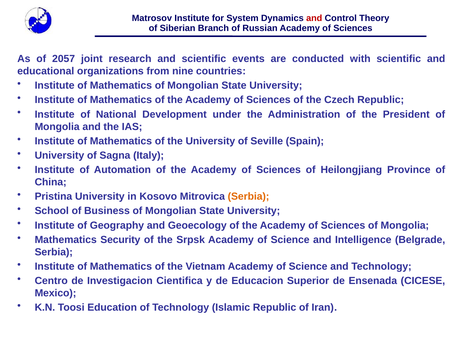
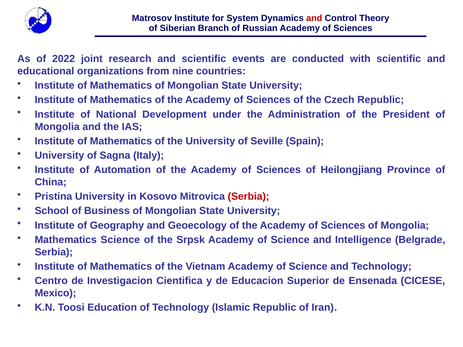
2057: 2057 -> 2022
Serbia at (249, 197) colour: orange -> red
Mathematics Security: Security -> Science
